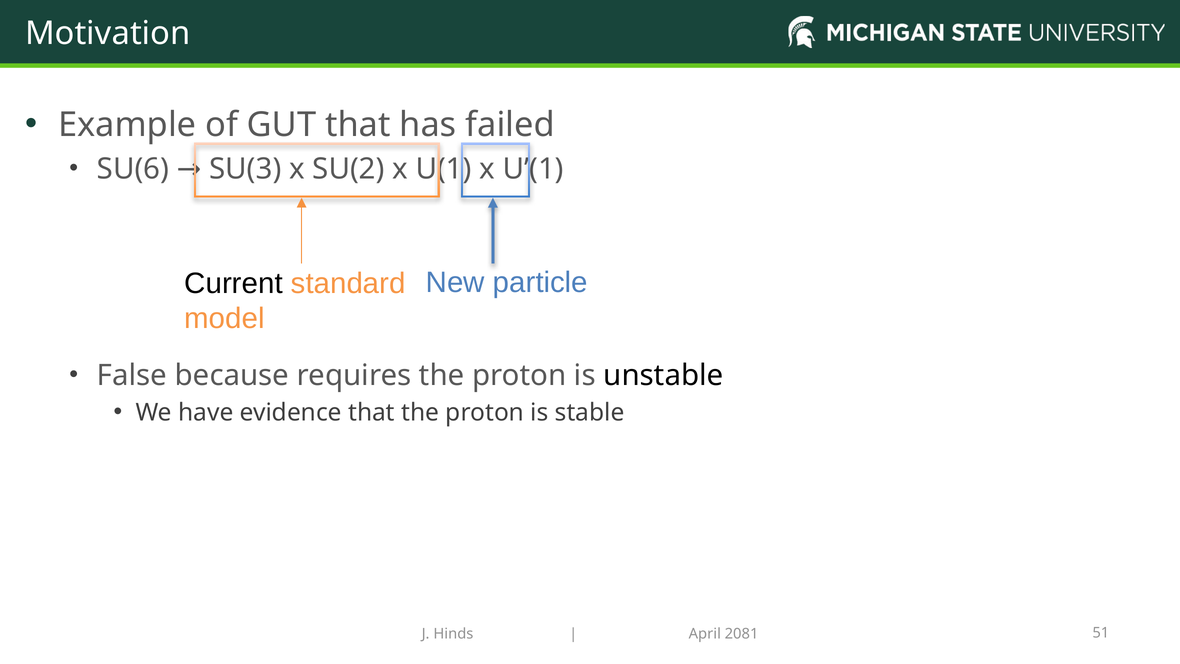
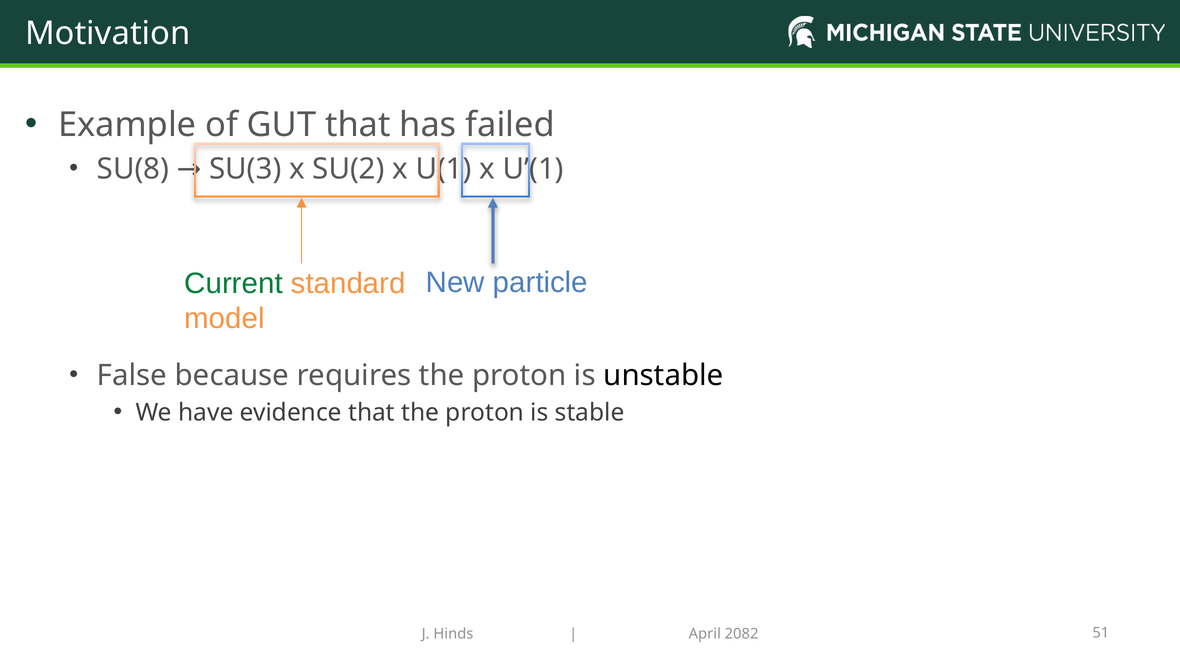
SU(6: SU(6 -> SU(8
Current colour: black -> green
2081: 2081 -> 2082
